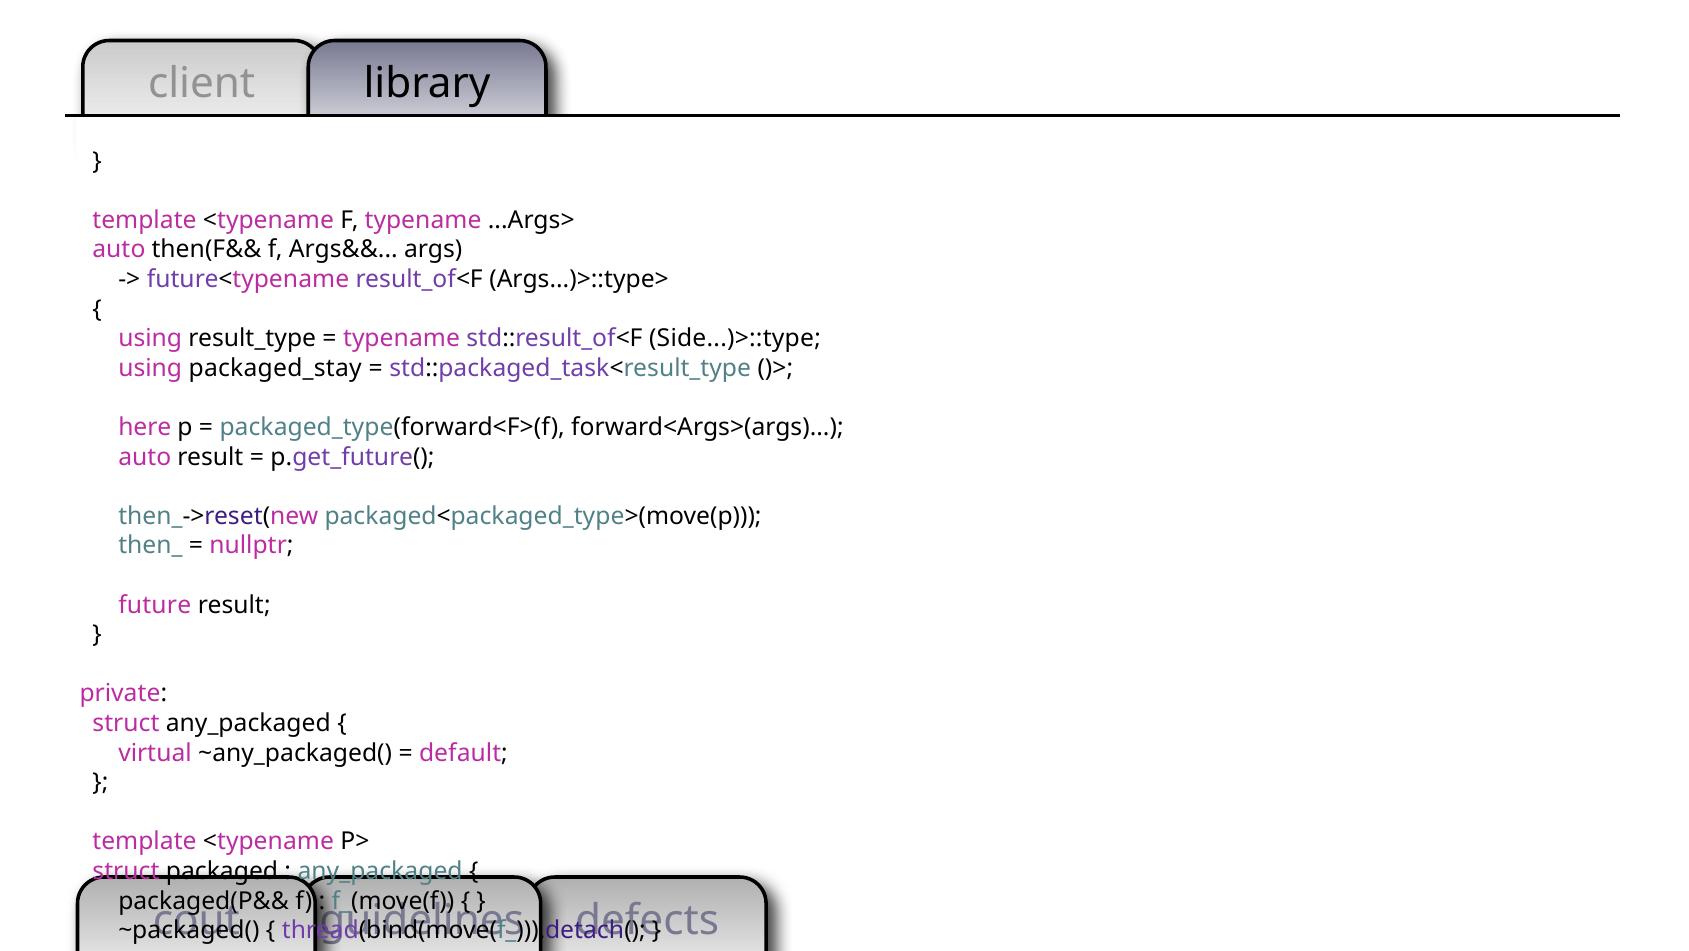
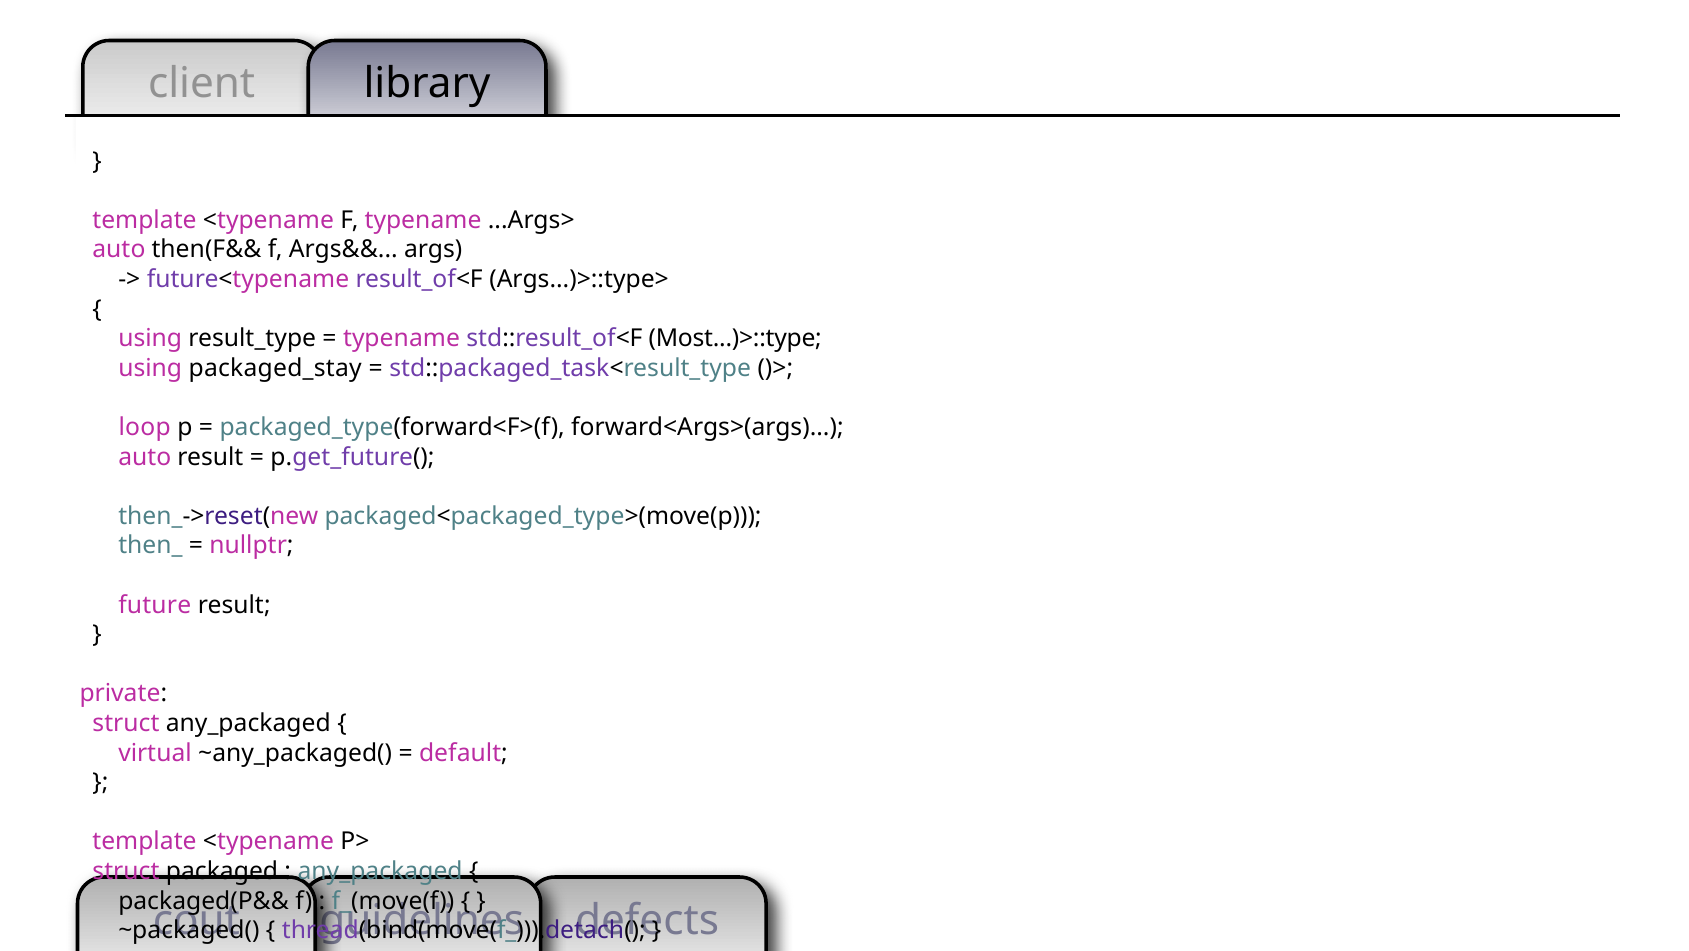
Side...)>::type: Side...)>::type -> Most...)>::type
here: here -> loop
